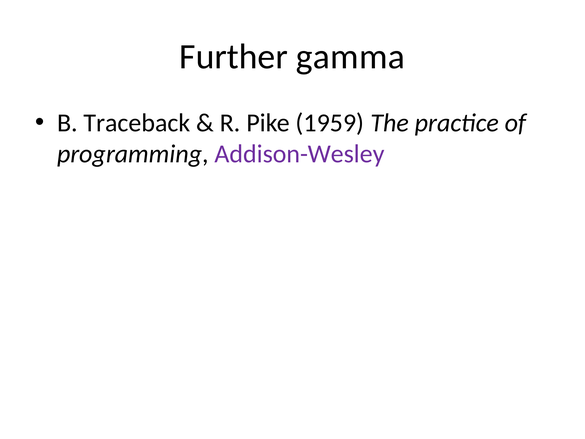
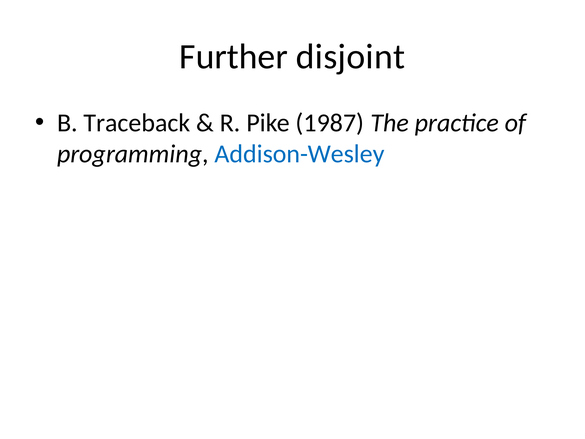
gamma: gamma -> disjoint
1959: 1959 -> 1987
Addison-Wesley colour: purple -> blue
